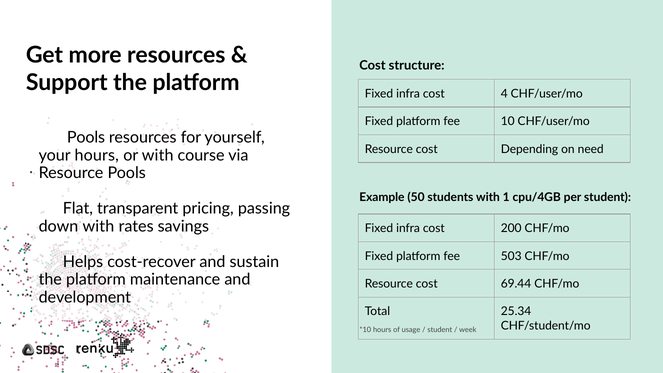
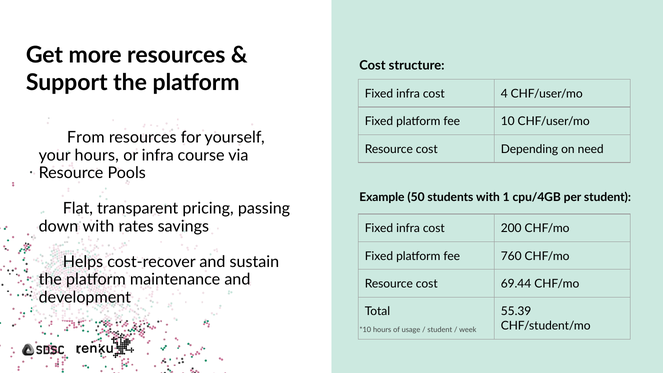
Pools at (86, 138): Pools -> From
or with: with -> infra
503: 503 -> 760
25.34: 25.34 -> 55.39
